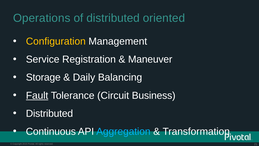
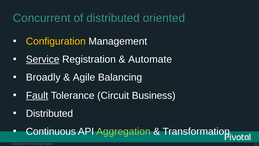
Operations: Operations -> Concurrent
Service underline: none -> present
Maneuver: Maneuver -> Automate
Storage: Storage -> Broadly
Daily: Daily -> Agile
Aggregation colour: light blue -> light green
